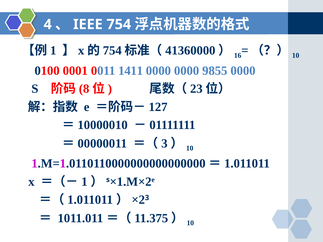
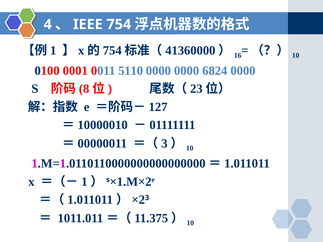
1411: 1411 -> 5110
9855: 9855 -> 6824
